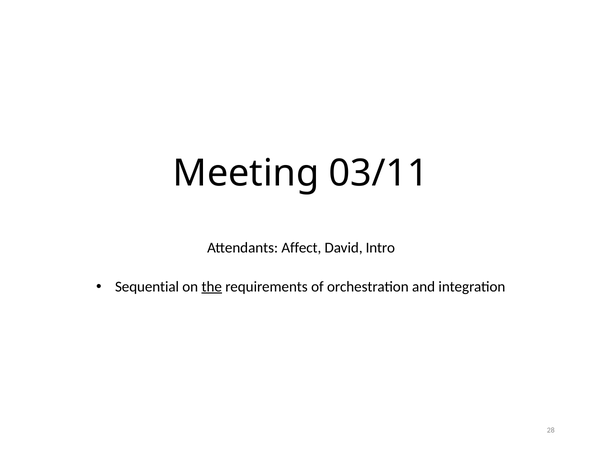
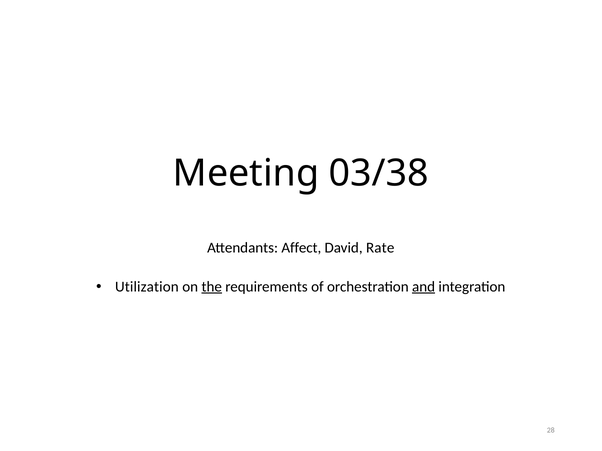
03/11: 03/11 -> 03/38
Intro: Intro -> Rate
Sequential: Sequential -> Utilization
and underline: none -> present
